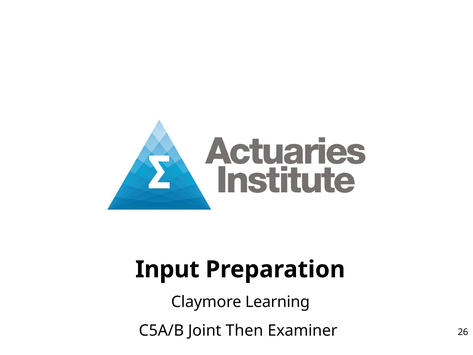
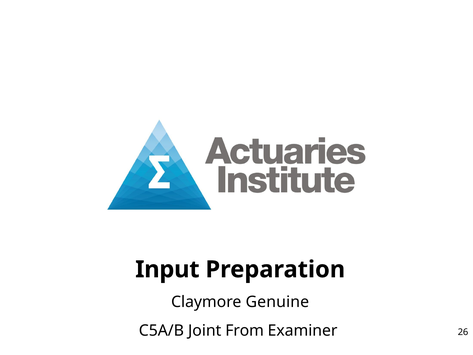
Learning: Learning -> Genuine
Then: Then -> From
